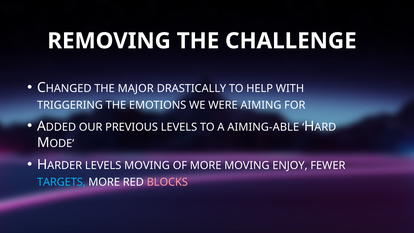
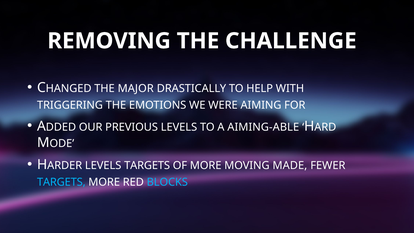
LEVELS MOVING: MOVING -> TARGETS
ENJOY: ENJOY -> MADE
BLOCKS colour: pink -> light blue
